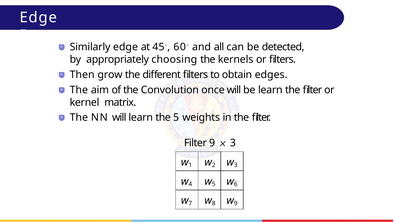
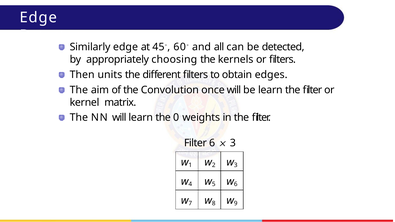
grow: grow -> units
the 5: 5 -> 0
Filter 9: 9 -> 6
